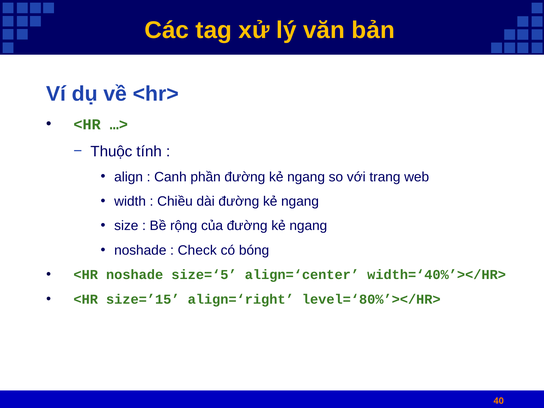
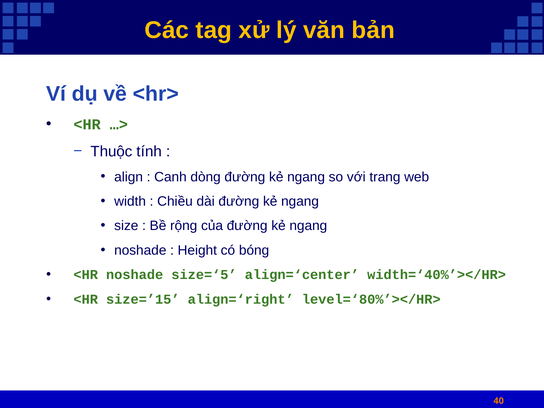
phần: phần -> dòng
Check: Check -> Height
